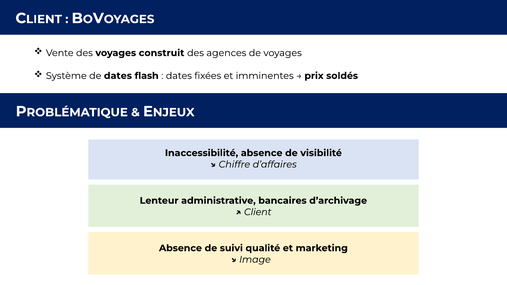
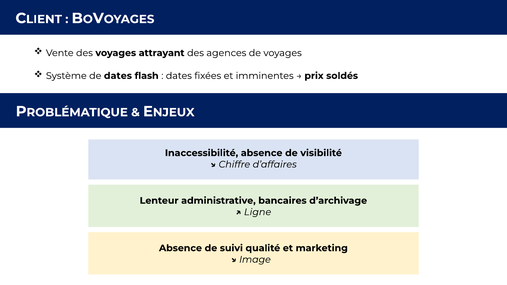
construit: construit -> attrayant
Client: Client -> Ligne
